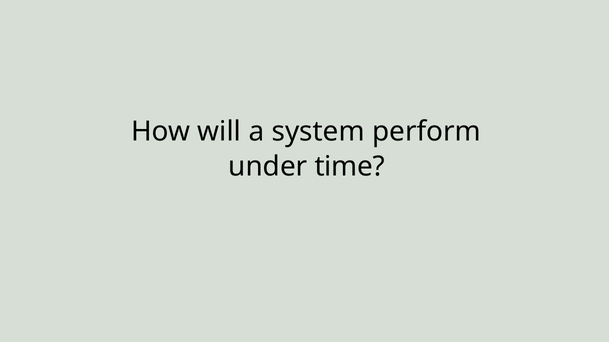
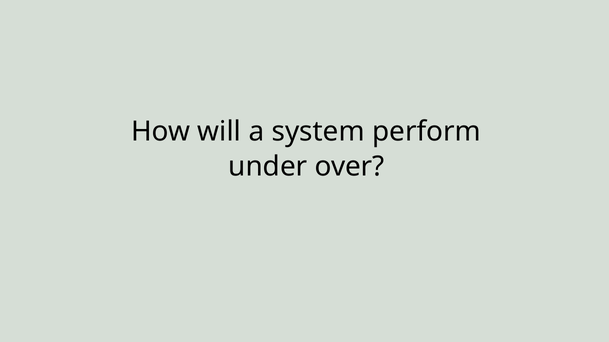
time: time -> over
